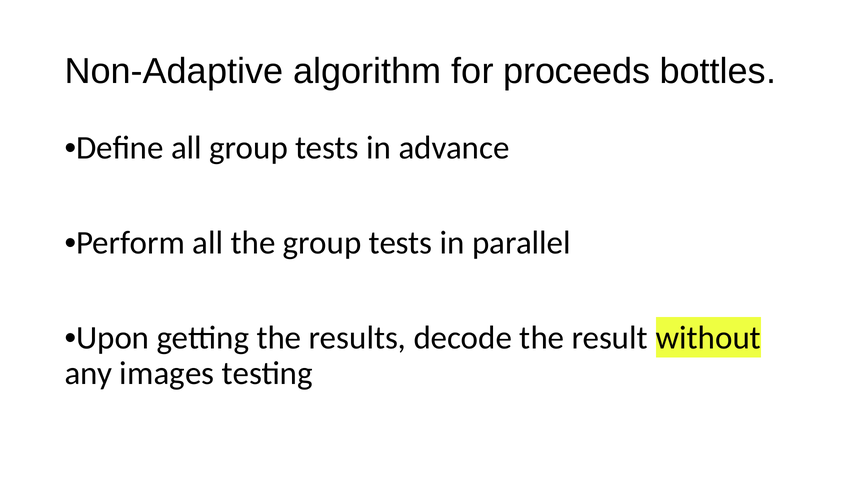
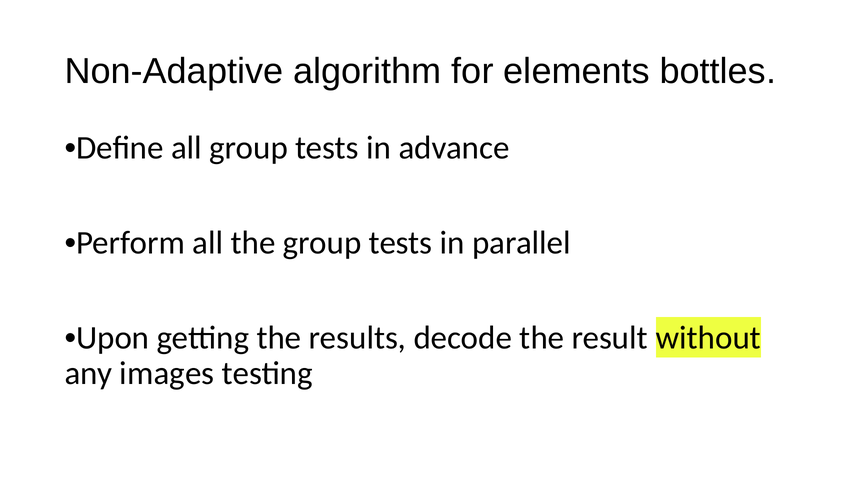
proceeds: proceeds -> elements
